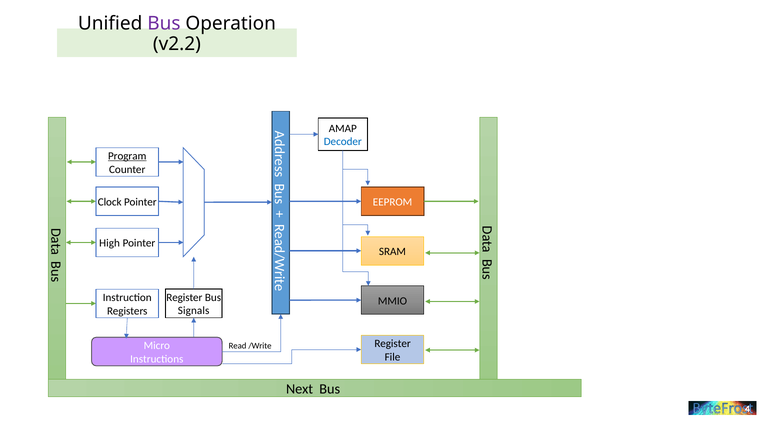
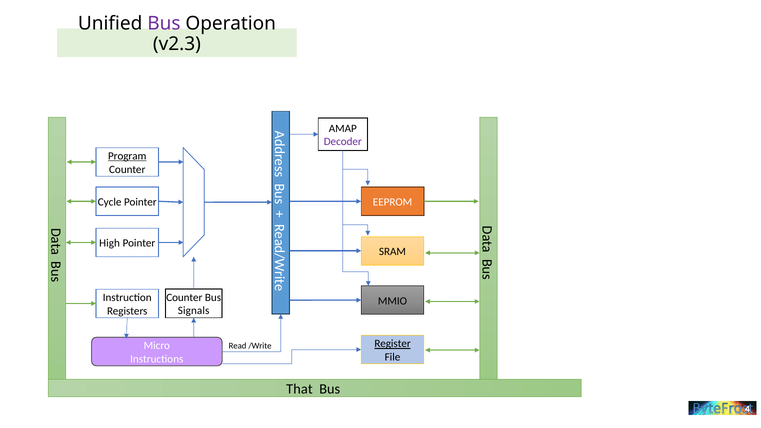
v2.2: v2.2 -> v2.3
Decoder colour: blue -> purple
Clock: Clock -> Cycle
Register at (184, 298): Register -> Counter
Register at (393, 344) underline: none -> present
Next: Next -> That
